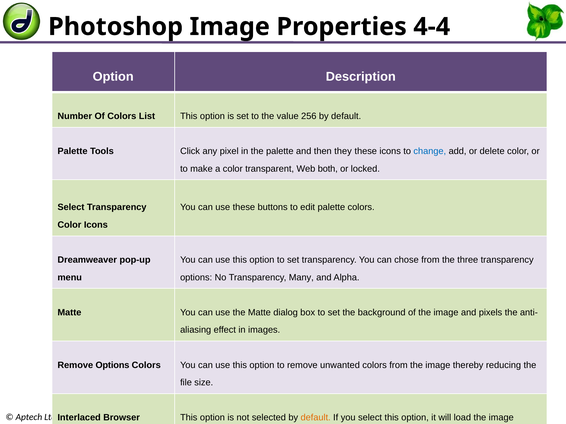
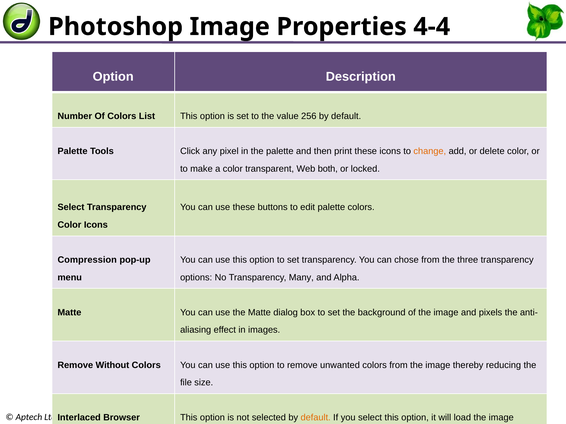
they: they -> print
change colour: blue -> orange
Dreamweaver: Dreamweaver -> Compression
Remove Options: Options -> Without
